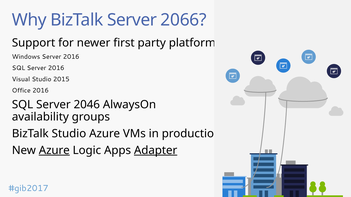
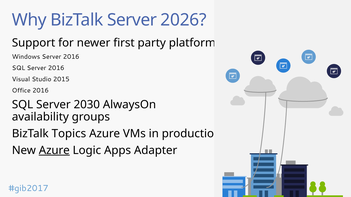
2066: 2066 -> 2026
2046: 2046 -> 2030
BizTalk Studio: Studio -> Topics
Adapter underline: present -> none
